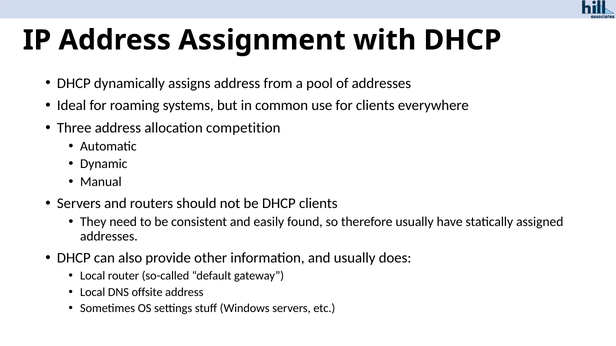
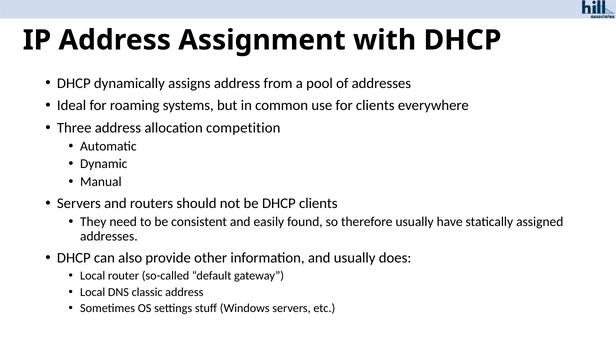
offsite: offsite -> classic
